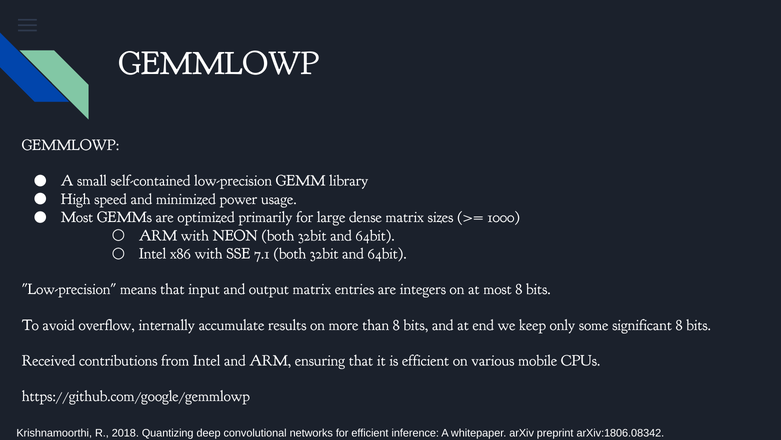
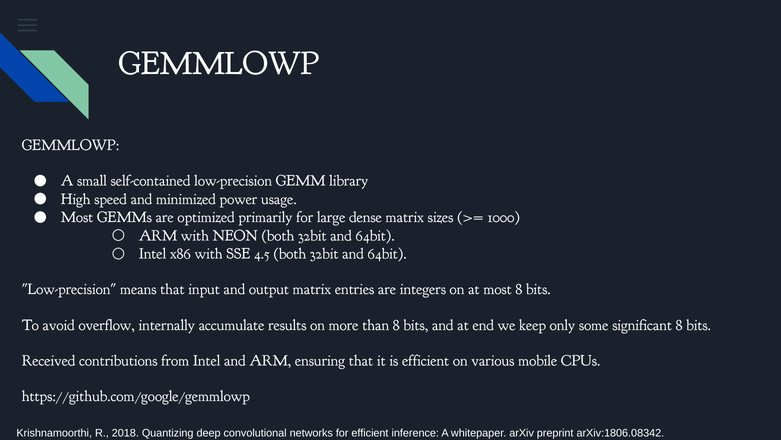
7.1: 7.1 -> 4.5
